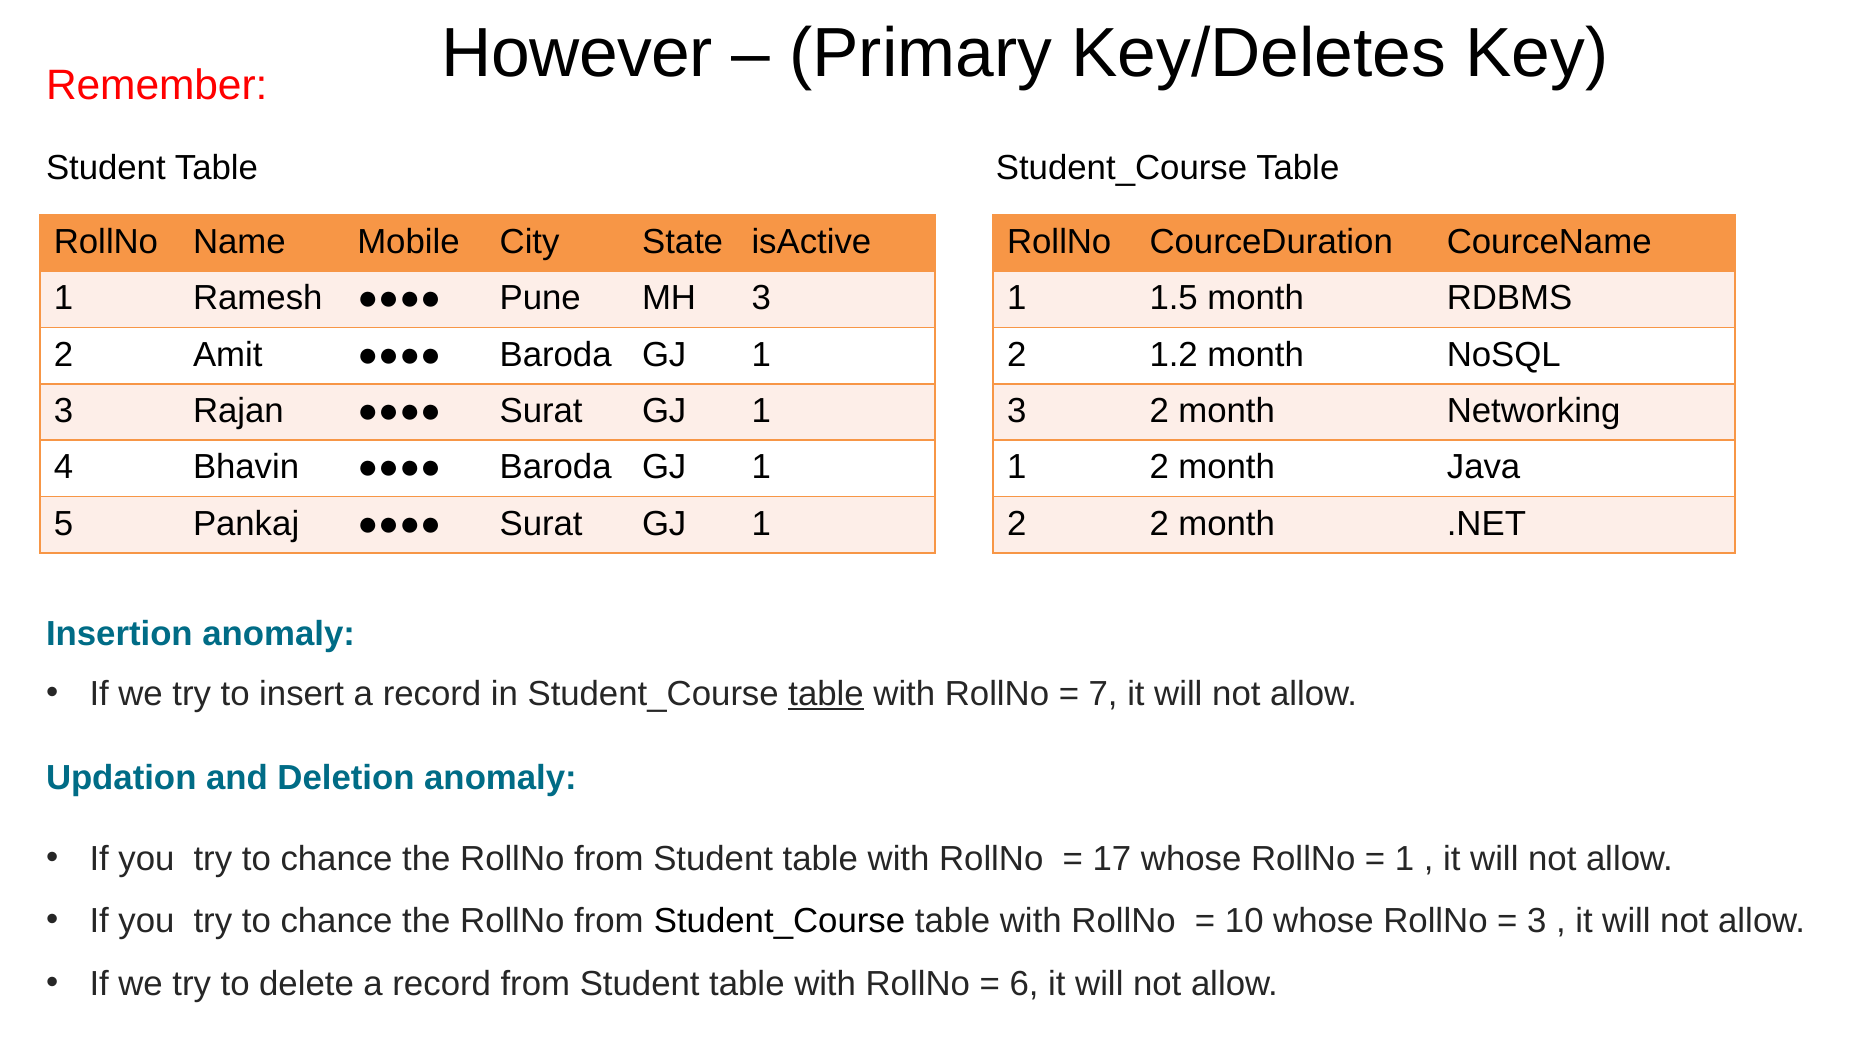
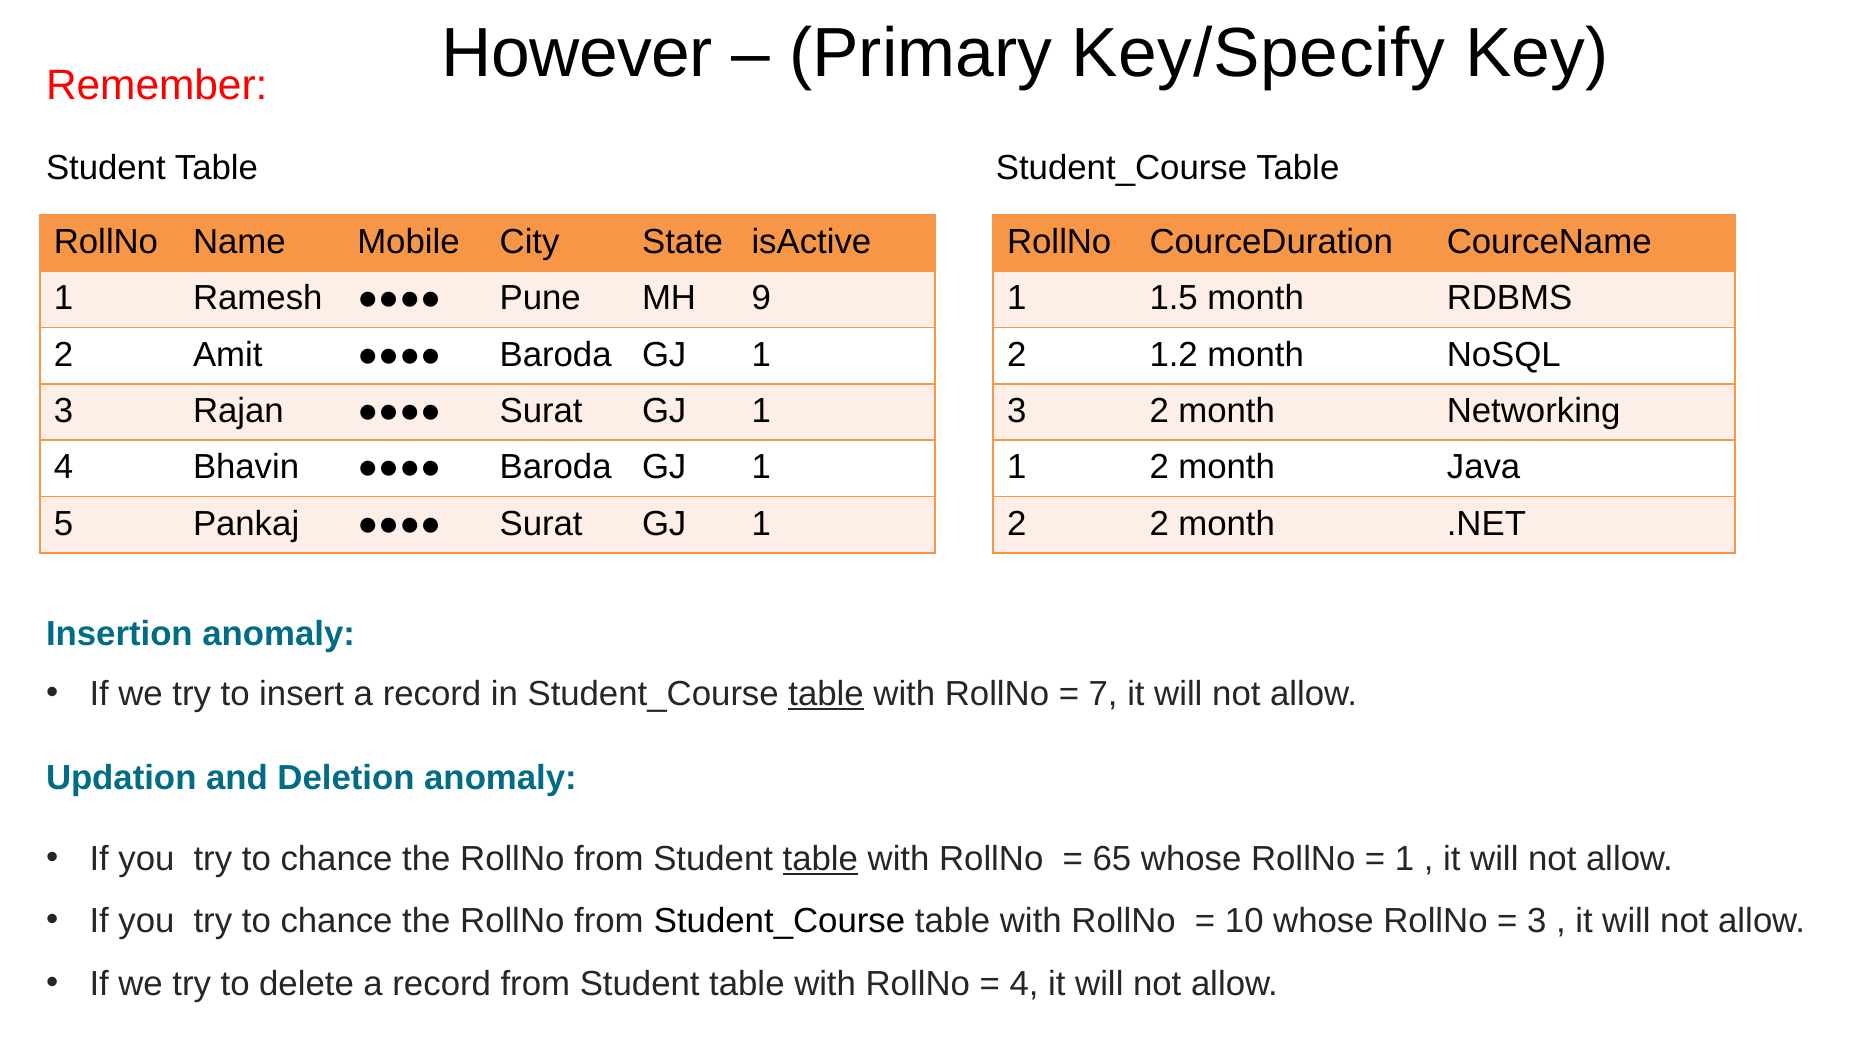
Key/Deletes: Key/Deletes -> Key/Specify
MH 3: 3 -> 9
table at (820, 859) underline: none -> present
17: 17 -> 65
6 at (1024, 984): 6 -> 4
